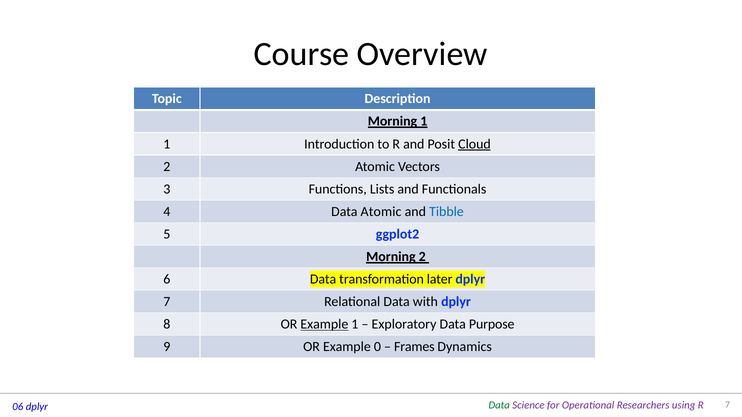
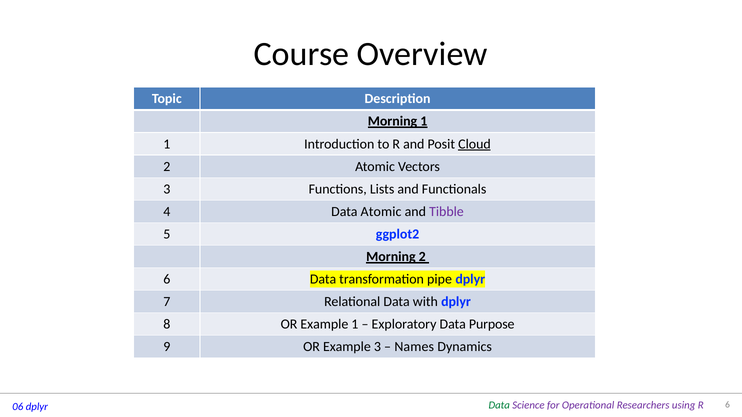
Tibble colour: blue -> purple
later: later -> pipe
Example at (324, 325) underline: present -> none
Example 0: 0 -> 3
Frames: Frames -> Names
R 7: 7 -> 6
